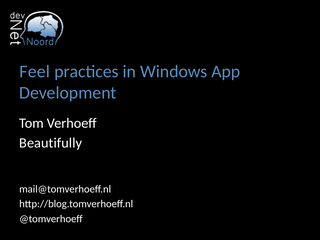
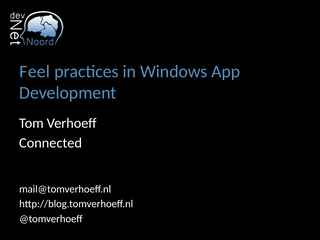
Beautifully: Beautifully -> Connected
